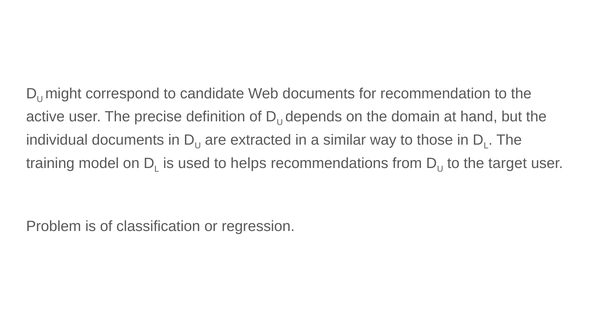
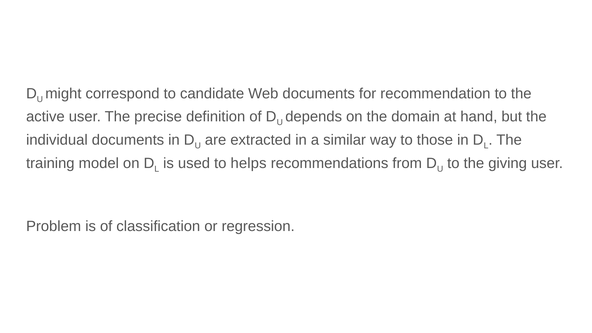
target: target -> giving
